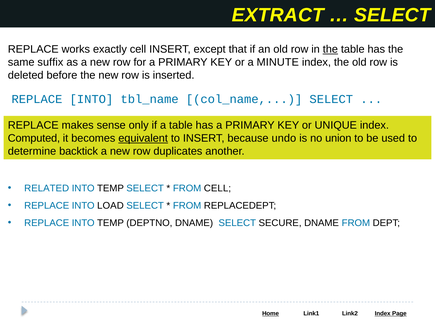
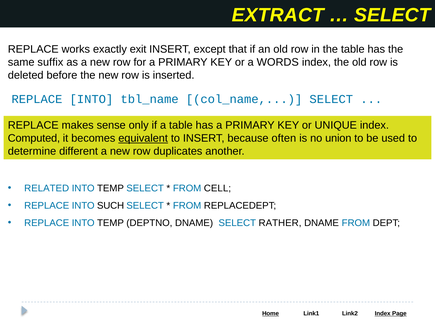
exactly cell: cell -> exit
the at (330, 49) underline: present -> none
MINUTE: MINUTE -> WORDS
undo: undo -> often
backtick: backtick -> different
LOAD: LOAD -> SUCH
SECURE: SECURE -> RATHER
